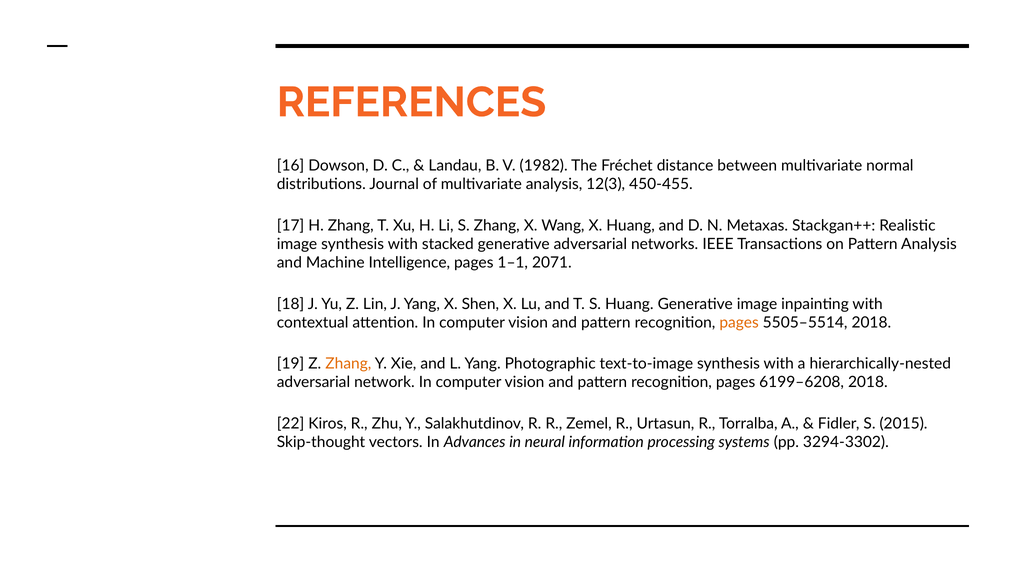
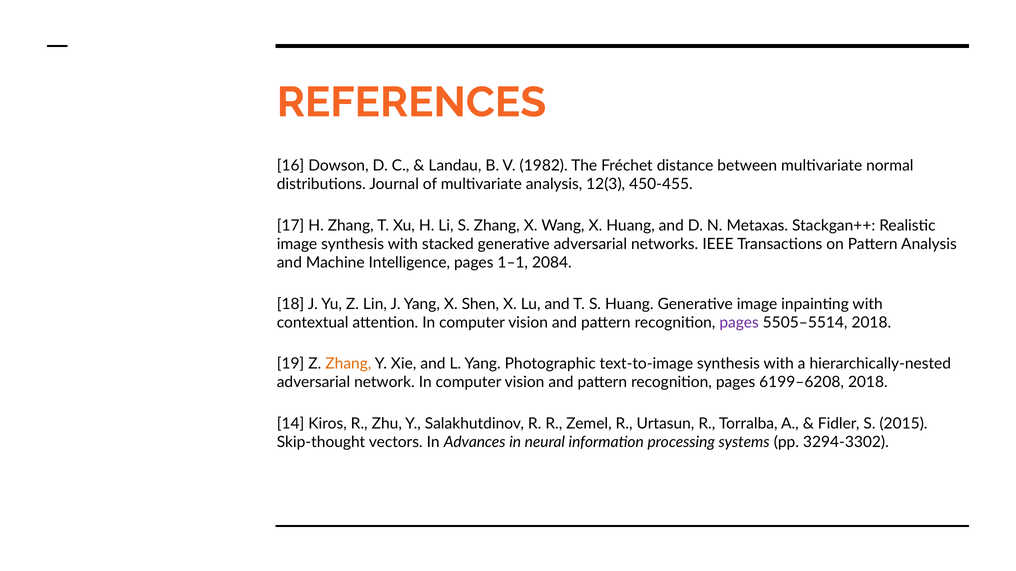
2071: 2071 -> 2084
pages at (739, 323) colour: orange -> purple
22: 22 -> 14
